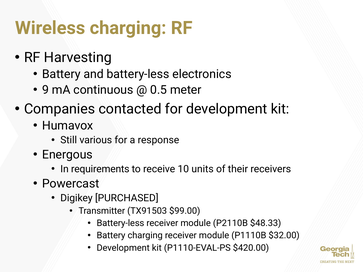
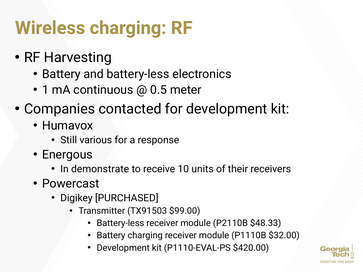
9: 9 -> 1
requirements: requirements -> demonstrate
